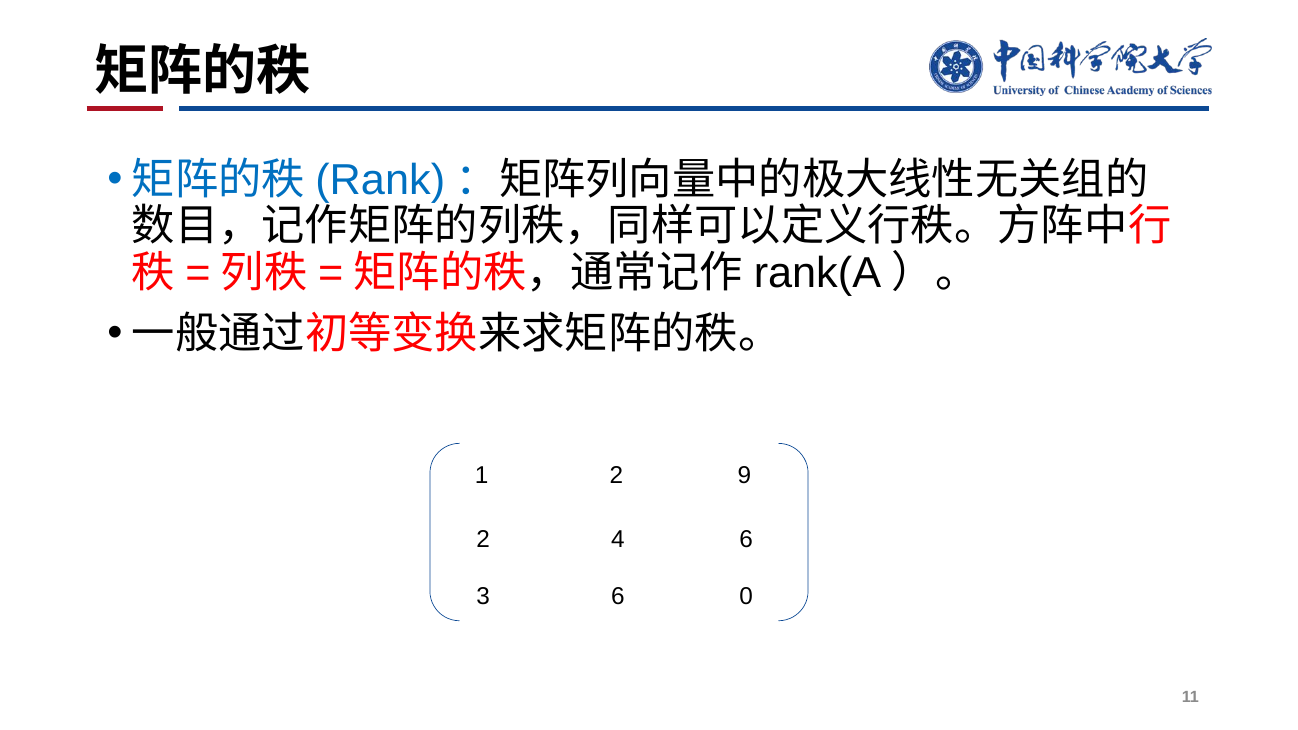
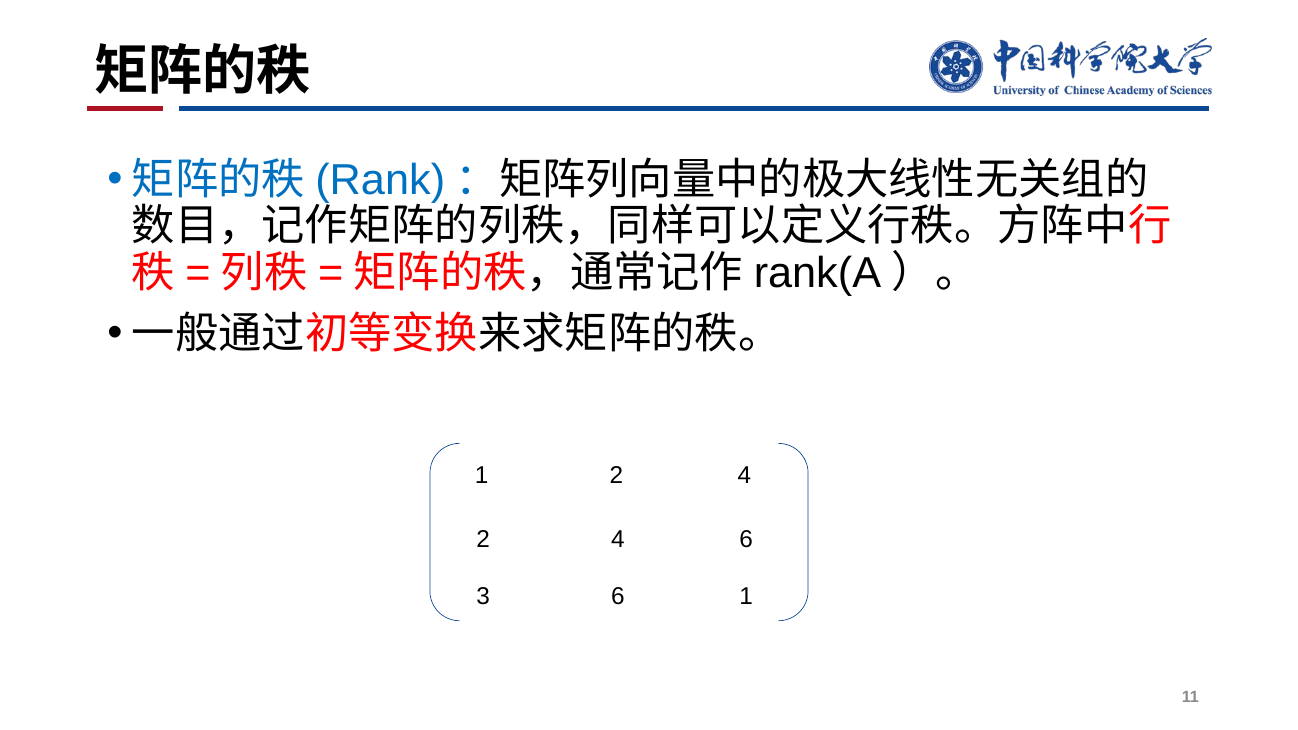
1 2 9: 9 -> 4
6 0: 0 -> 1
